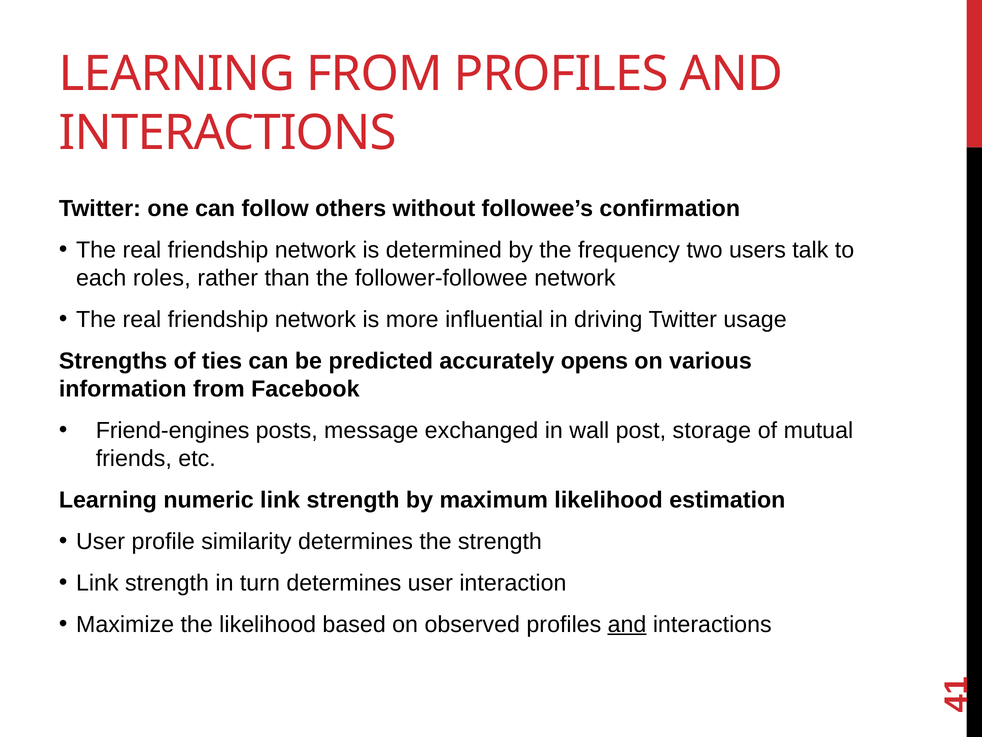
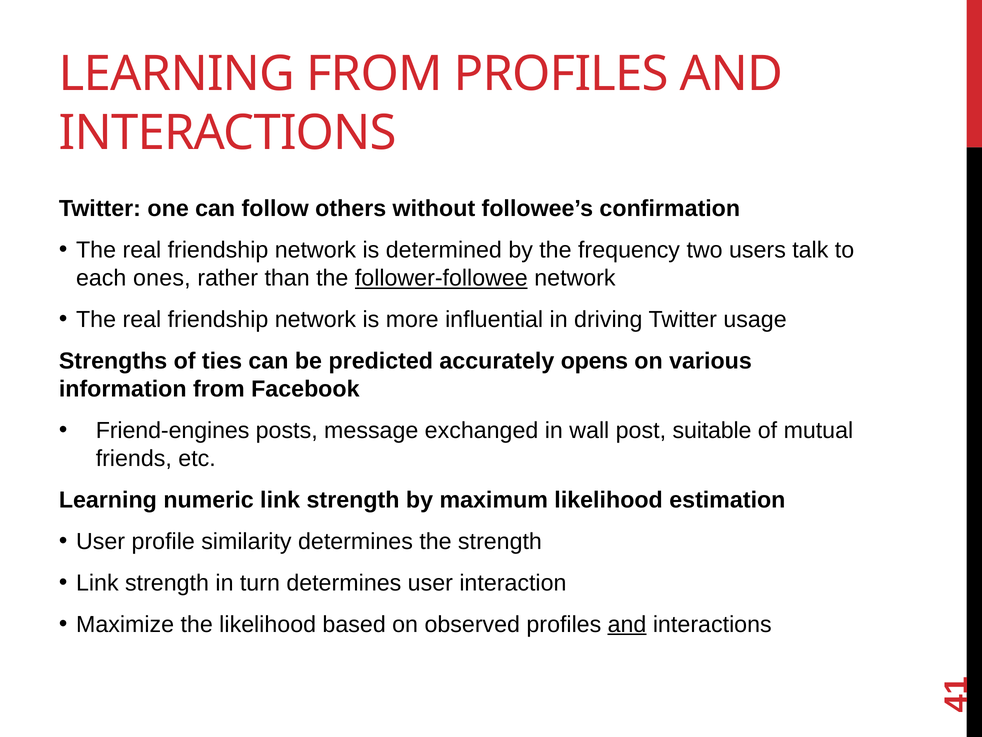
roles: roles -> ones
follower-followee underline: none -> present
storage: storage -> suitable
